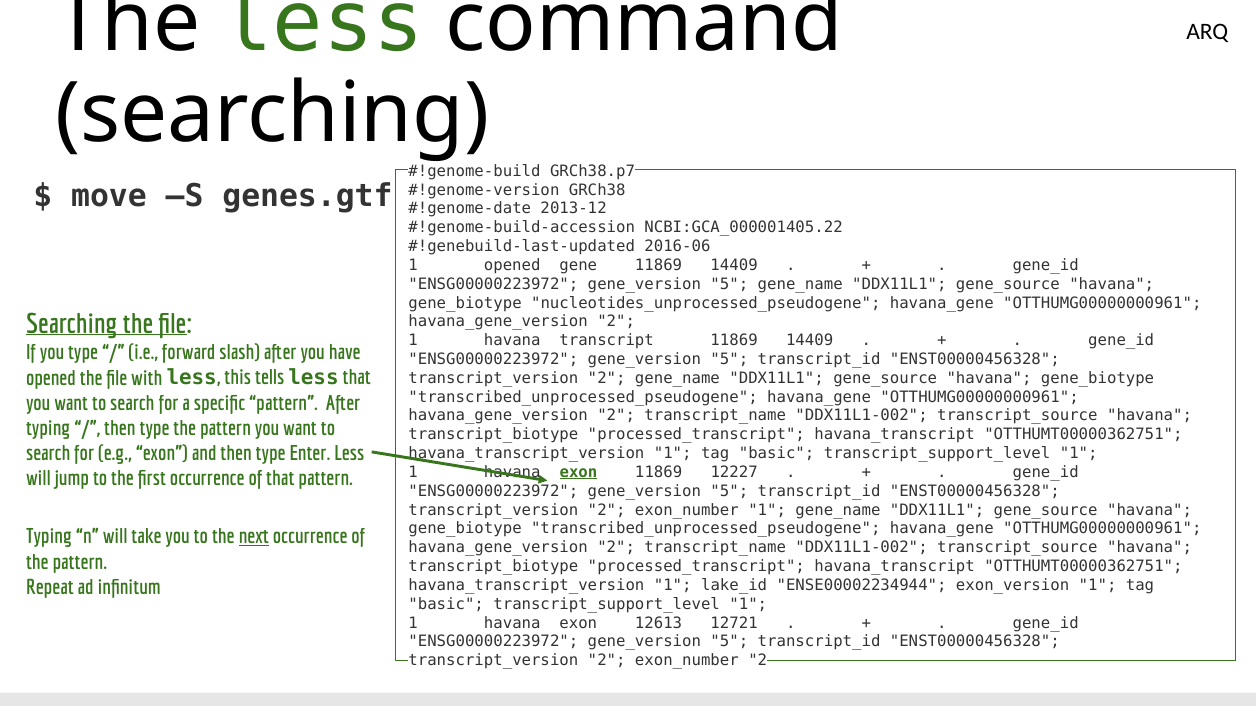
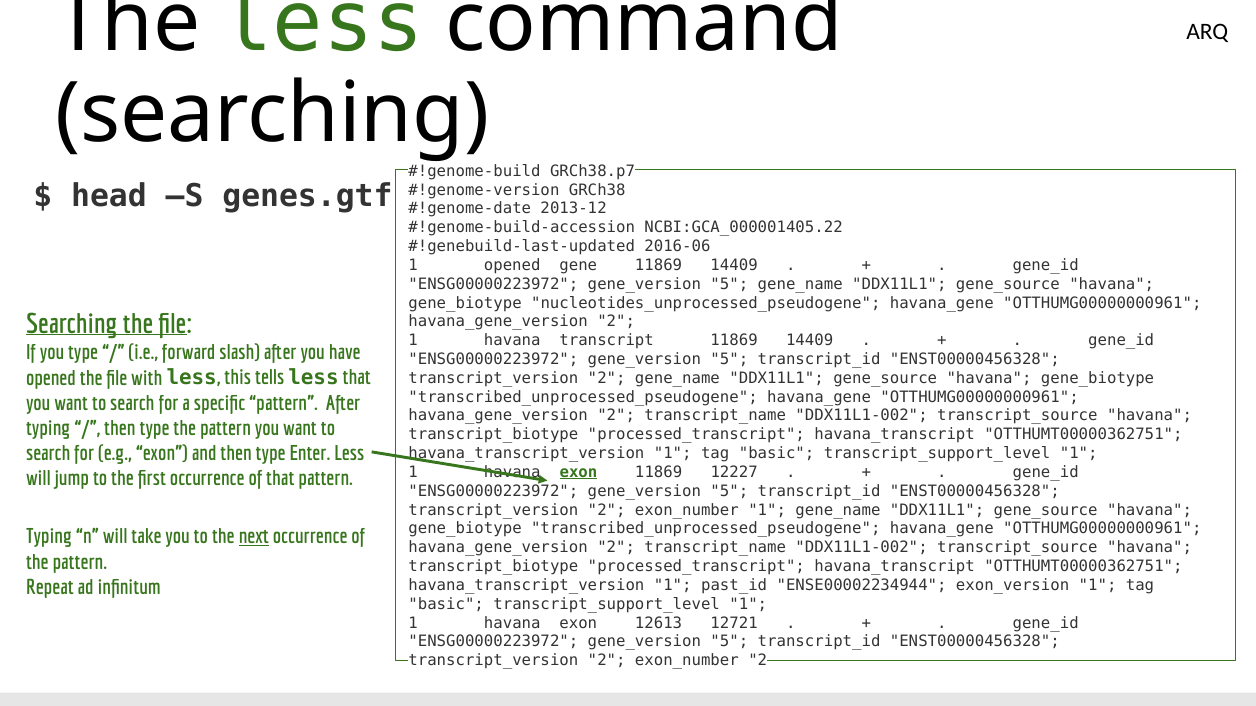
move: move -> head
lake_id: lake_id -> past_id
